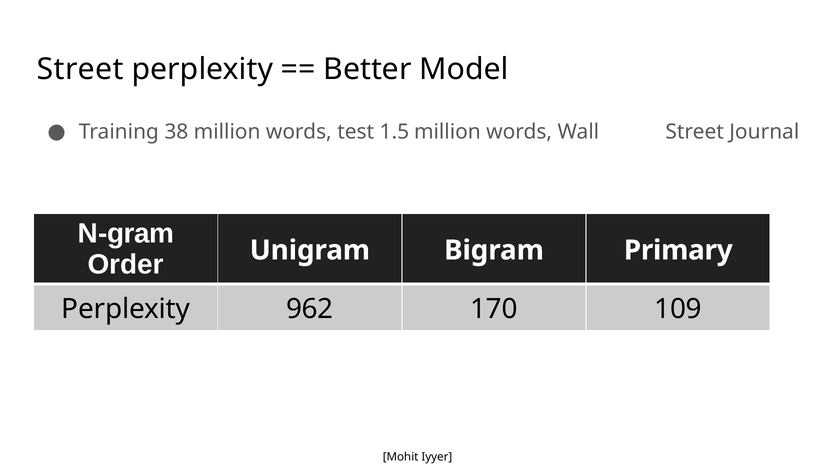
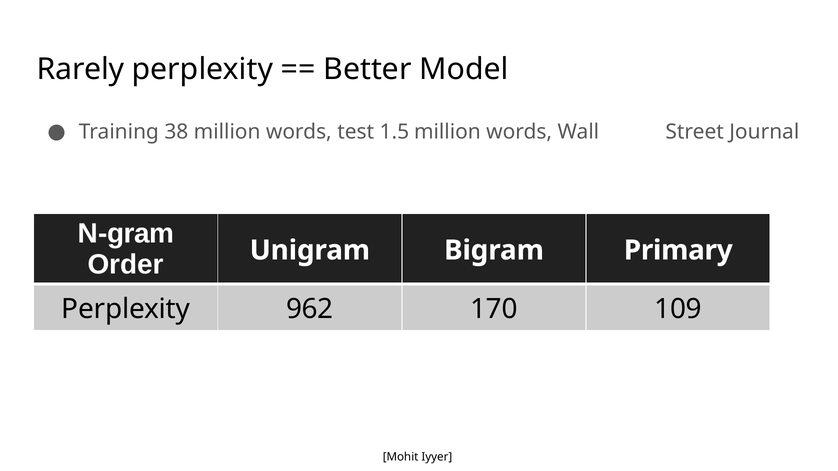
Street at (80, 69): Street -> Rarely
